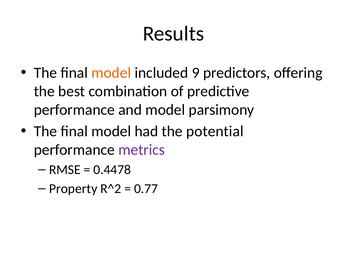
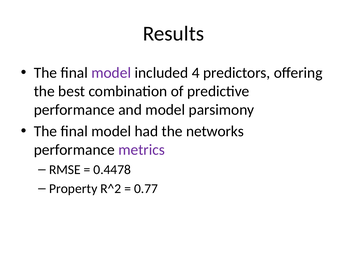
model at (111, 73) colour: orange -> purple
9: 9 -> 4
potential: potential -> networks
